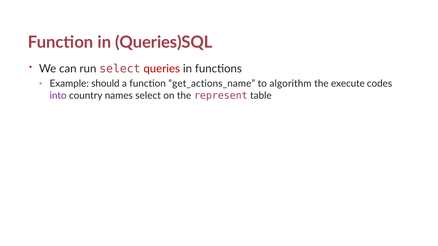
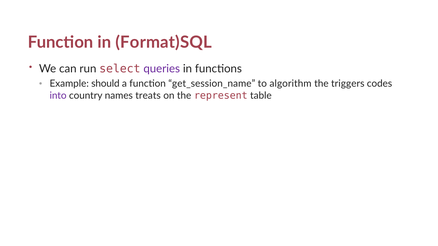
Queries)SQL: Queries)SQL -> Format)SQL
queries colour: red -> purple
get_actions_name: get_actions_name -> get_session_name
execute: execute -> triggers
names select: select -> treats
